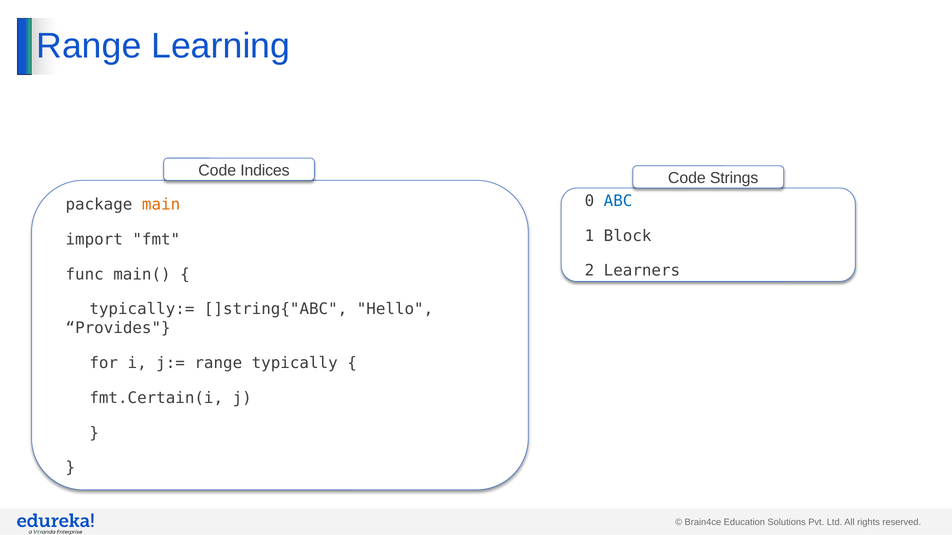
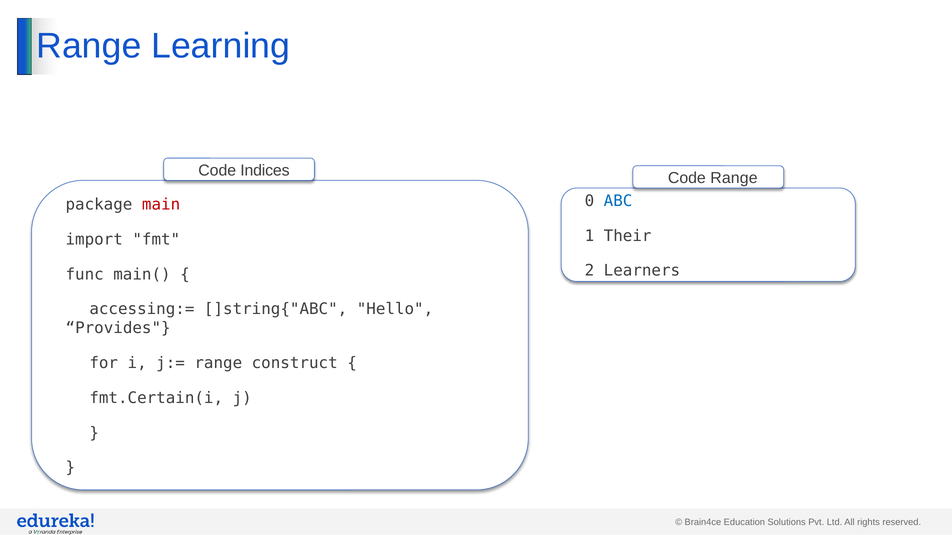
Code Strings: Strings -> Range
main colour: orange -> red
Block: Block -> Their
typically:=: typically:= -> accessing:=
typically: typically -> construct
